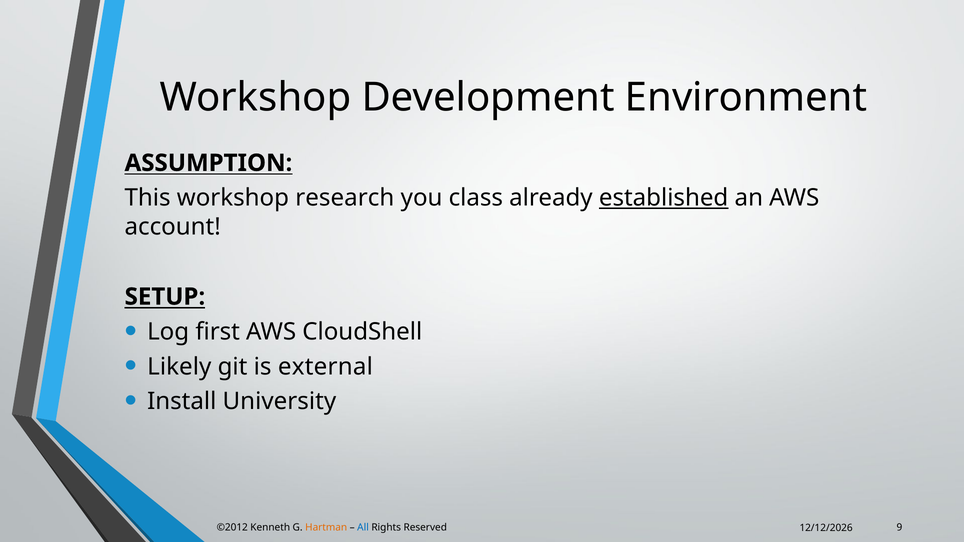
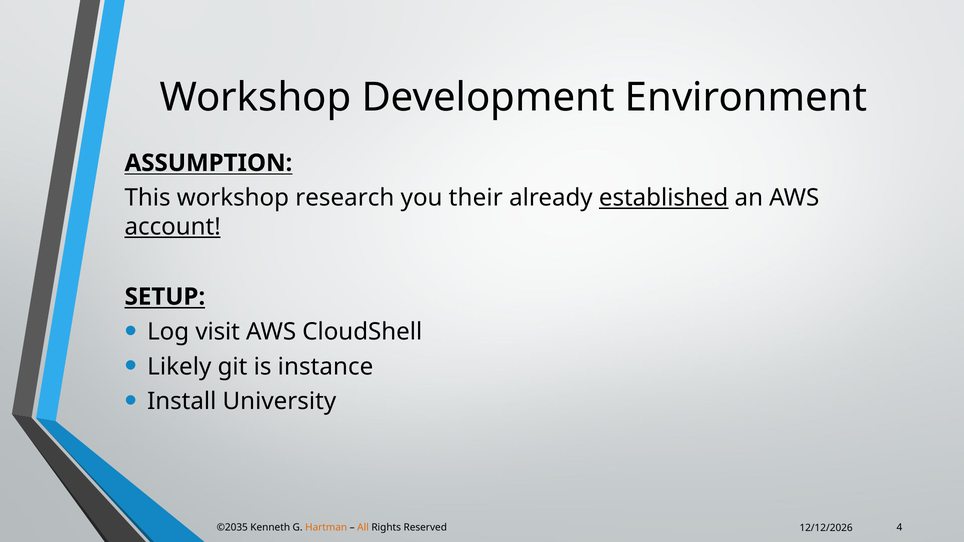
class: class -> their
account underline: none -> present
first: first -> visit
external: external -> instance
©2012: ©2012 -> ©2035
All colour: blue -> orange
9: 9 -> 4
